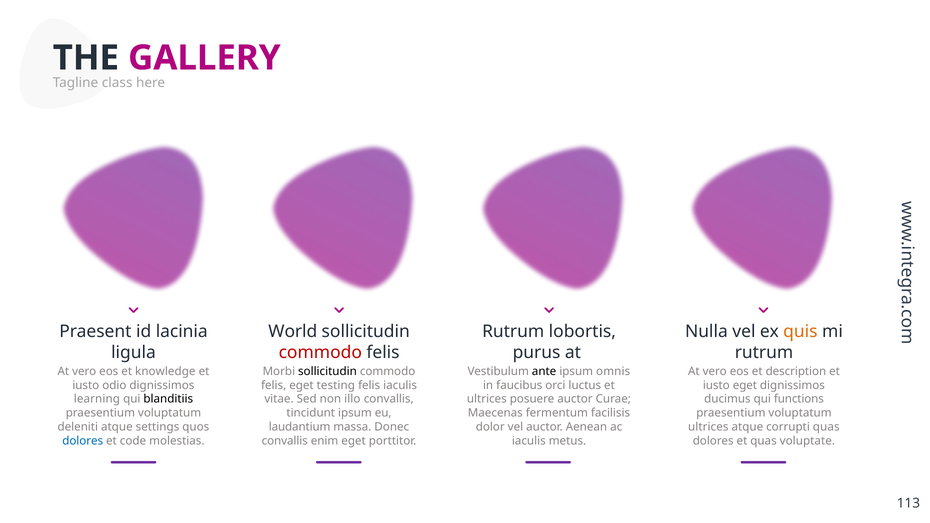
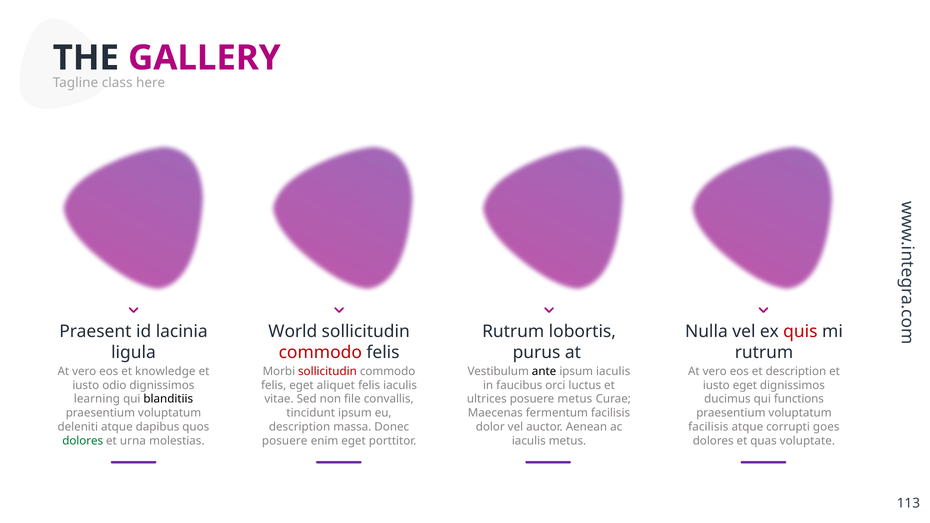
quis colour: orange -> red
sollicitudin at (327, 371) colour: black -> red
ipsum omnis: omnis -> iaculis
testing: testing -> aliquet
illo: illo -> file
posuere auctor: auctor -> metus
settings: settings -> dapibus
laudantium at (300, 427): laudantium -> description
ultrices at (708, 427): ultrices -> facilisis
corrupti quas: quas -> goes
dolores at (83, 441) colour: blue -> green
code: code -> urna
convallis at (285, 441): convallis -> posuere
